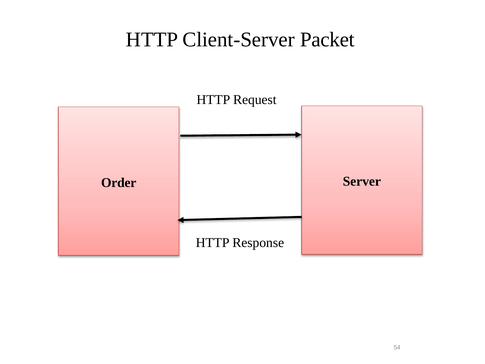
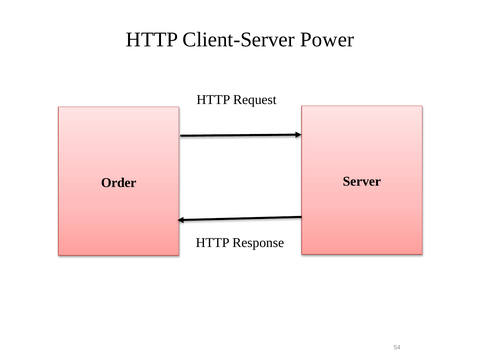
Packet: Packet -> Power
